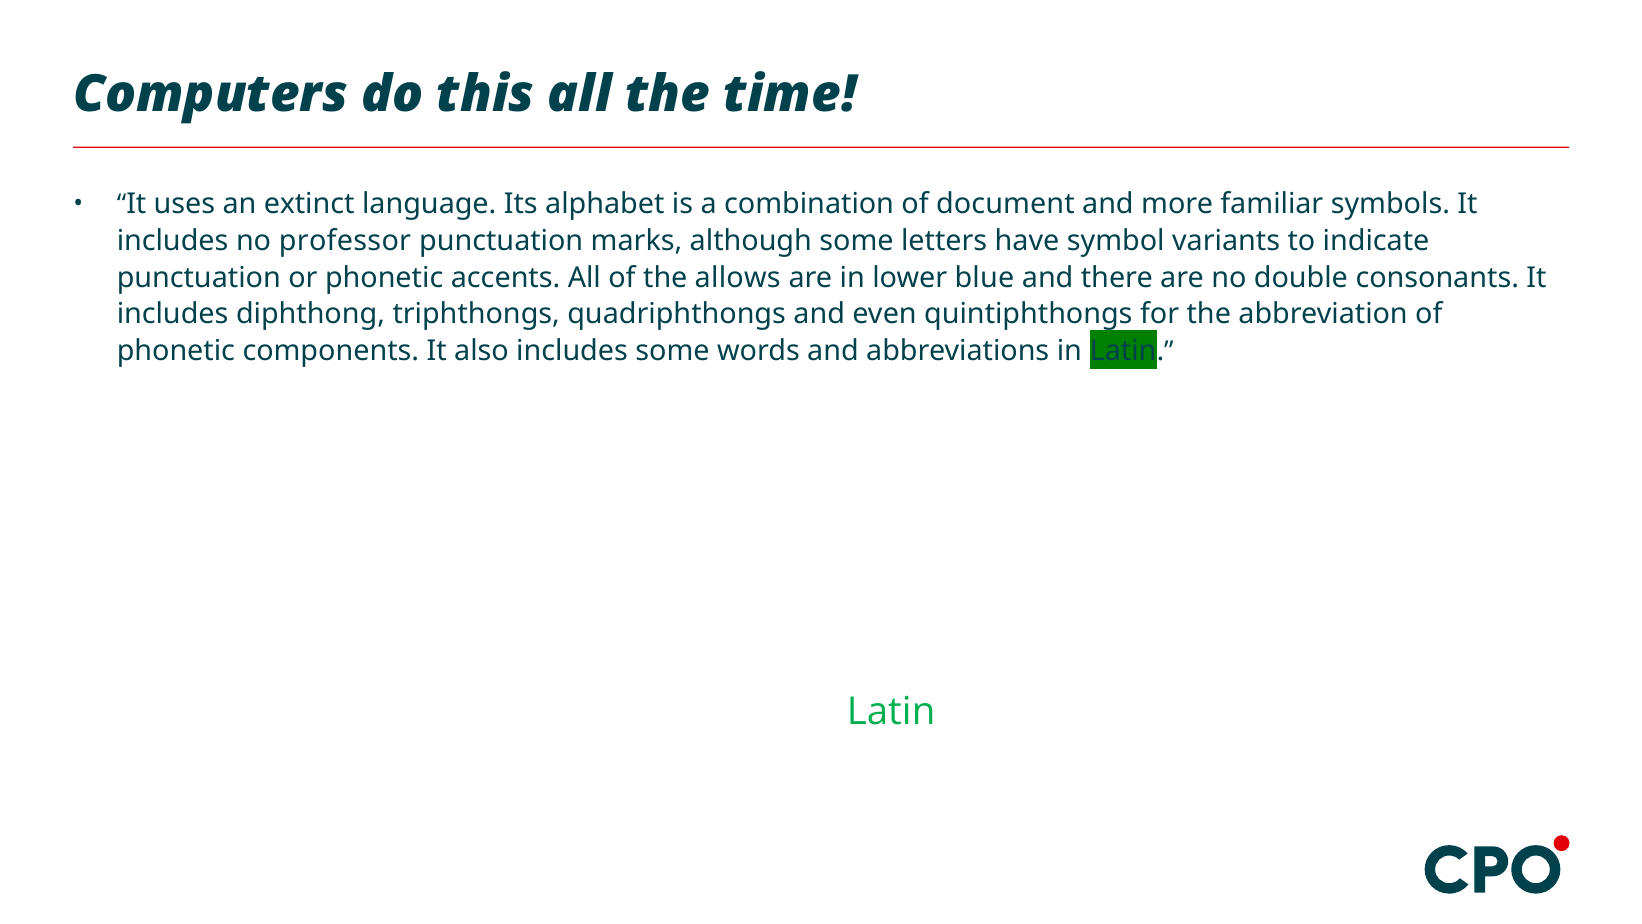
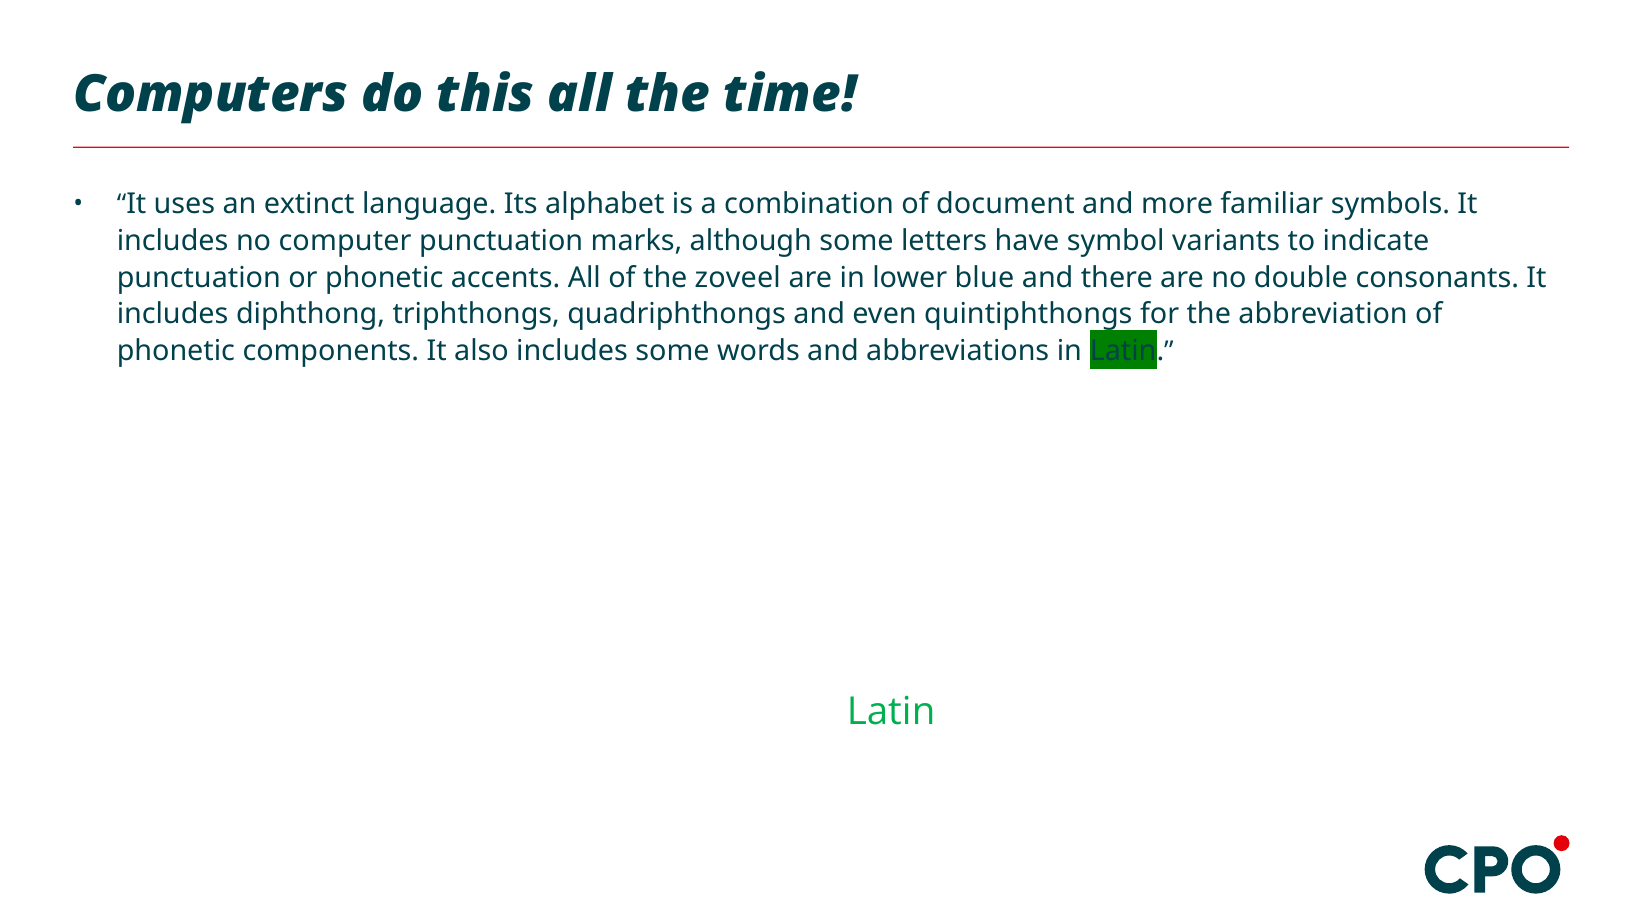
professor: professor -> computer
allows: allows -> zoveel
